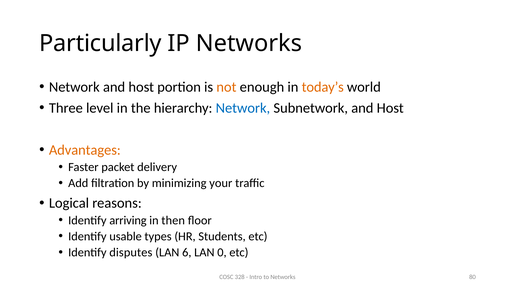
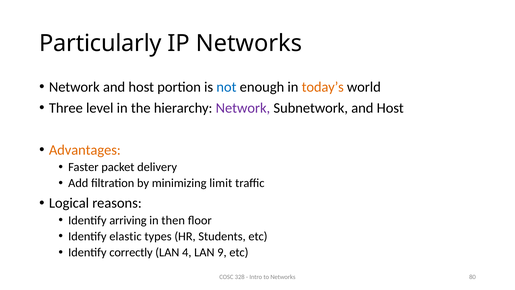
not colour: orange -> blue
Network at (243, 108) colour: blue -> purple
your: your -> limit
usable: usable -> elastic
disputes: disputes -> correctly
6: 6 -> 4
0: 0 -> 9
